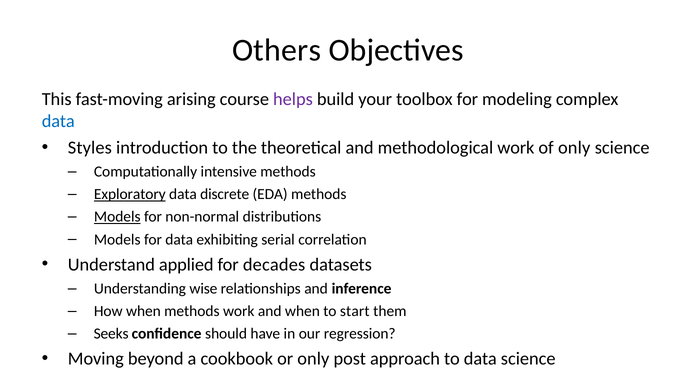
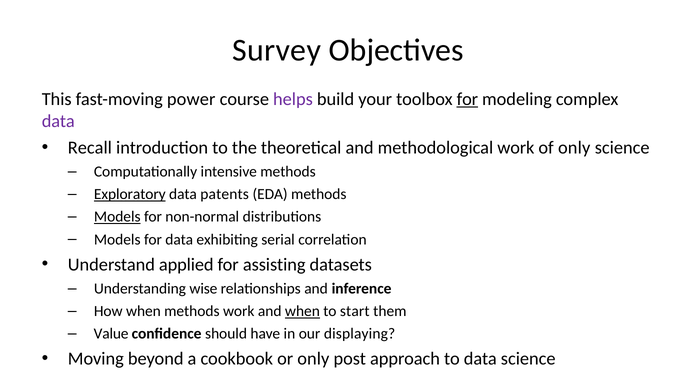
Others: Others -> Survey
arising: arising -> power
for at (467, 99) underline: none -> present
data at (58, 121) colour: blue -> purple
Styles: Styles -> Recall
discrete: discrete -> patents
decades: decades -> assisting
when at (302, 312) underline: none -> present
Seeks: Seeks -> Value
regression: regression -> displaying
